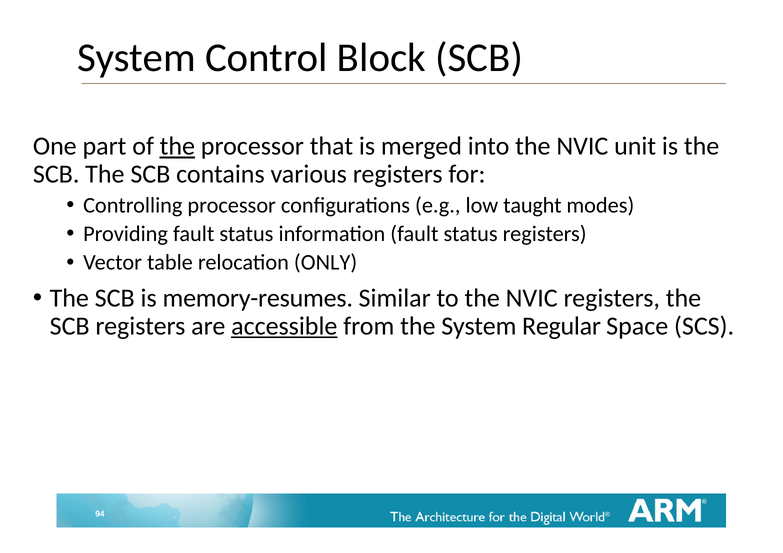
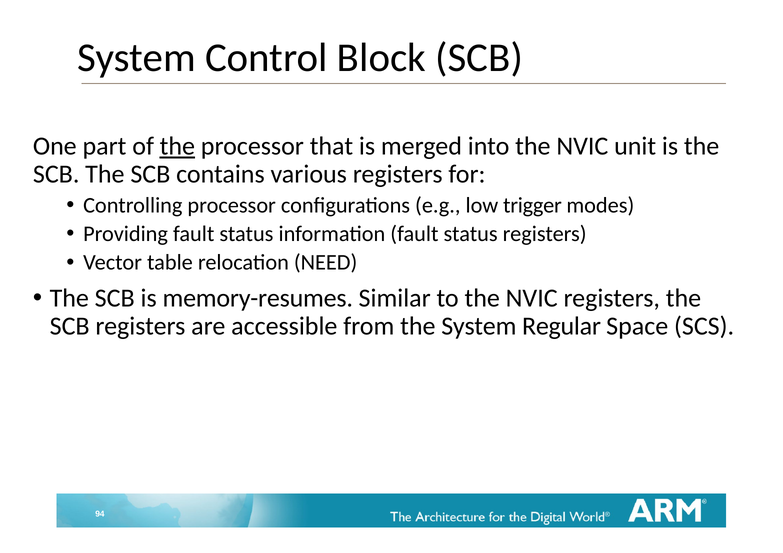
taught: taught -> trigger
ONLY: ONLY -> NEED
accessible underline: present -> none
